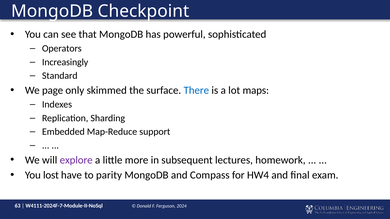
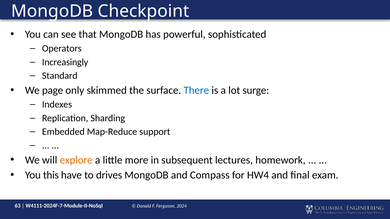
maps: maps -> surge
explore colour: purple -> orange
lost: lost -> this
parity: parity -> drives
